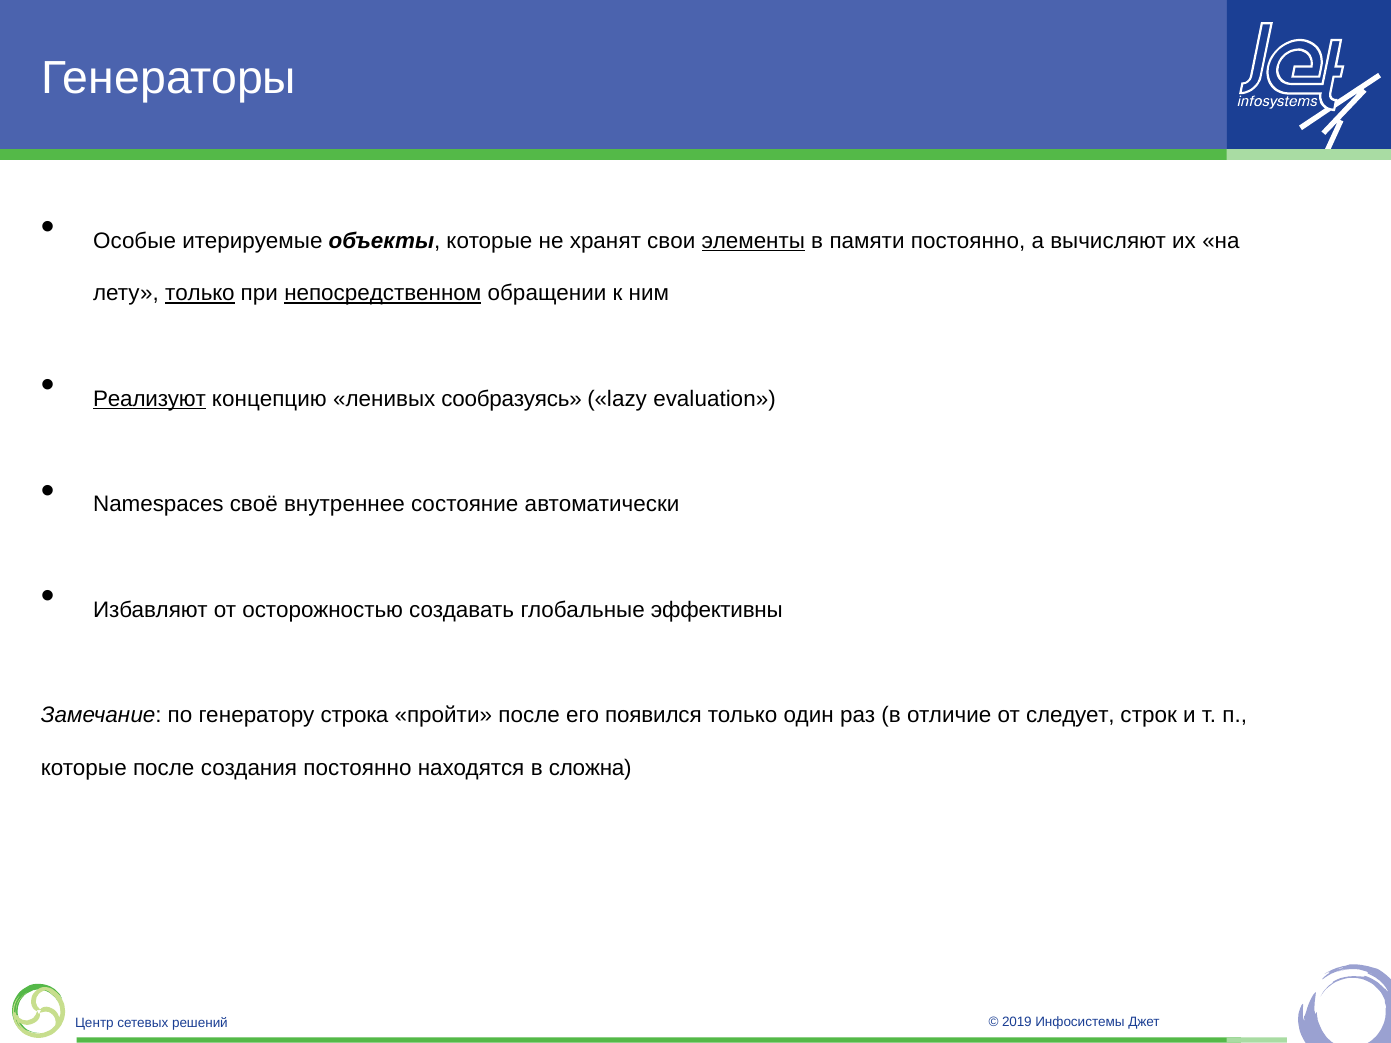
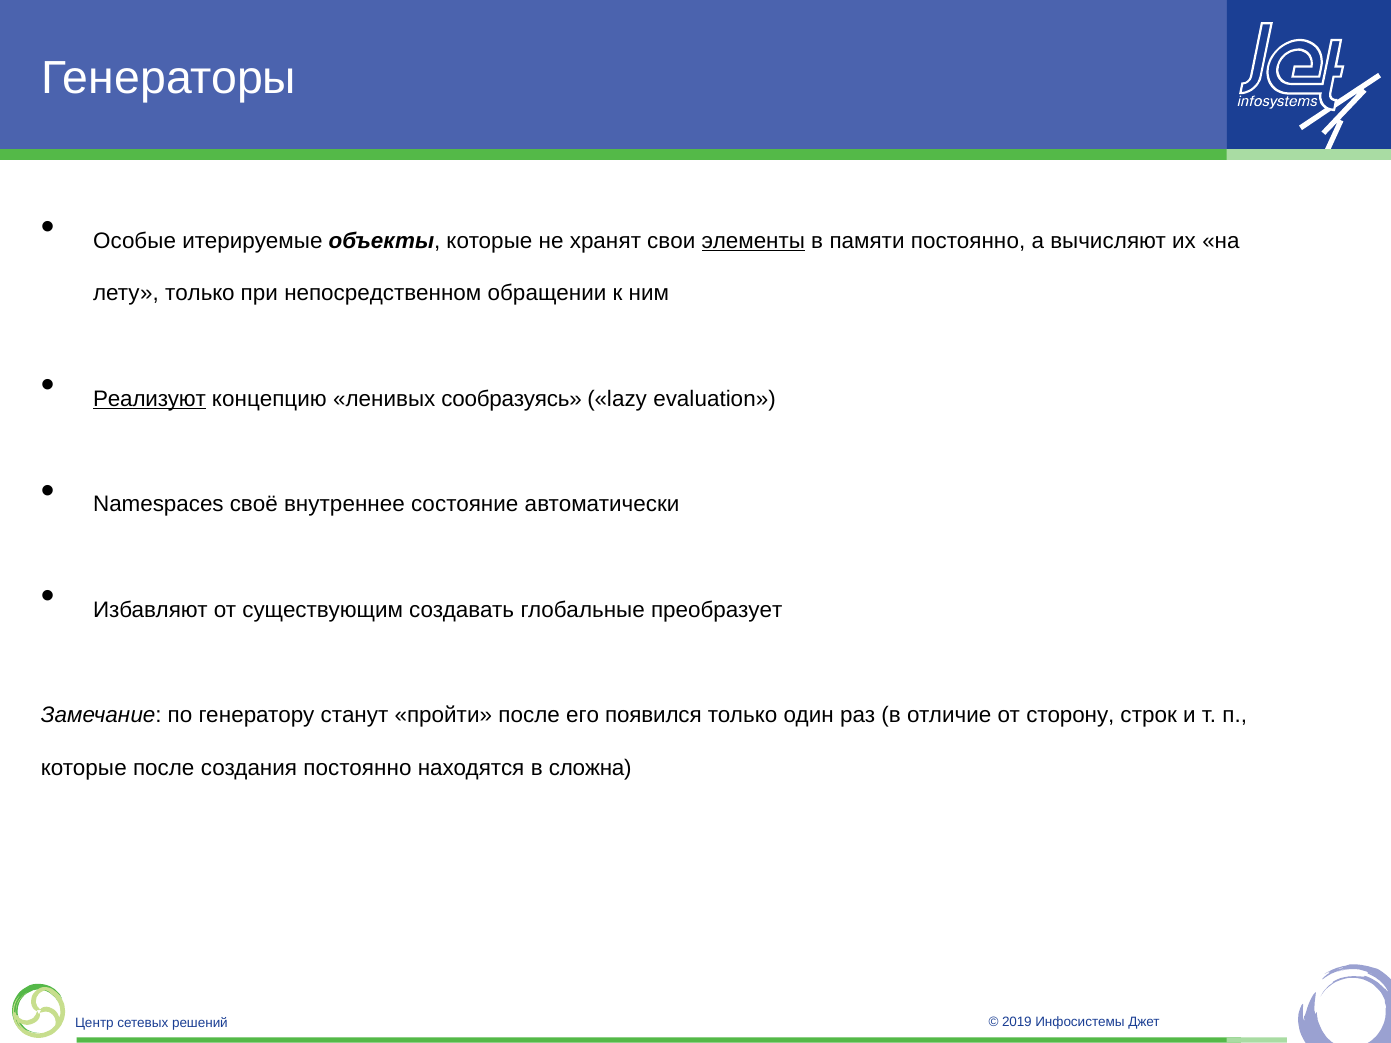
только at (200, 293) underline: present -> none
непосредственном underline: present -> none
осторожностью: осторожностью -> существующим
эффективны: эффективны -> преобразует
строка: строка -> станут
следует: следует -> сторону
